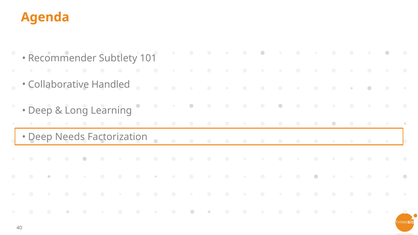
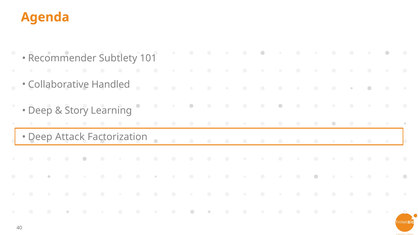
Long: Long -> Story
Needs: Needs -> Attack
